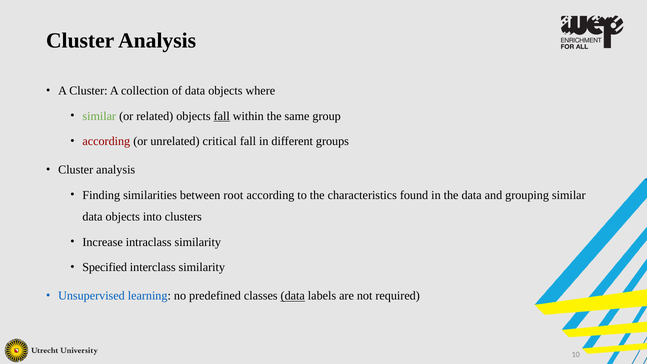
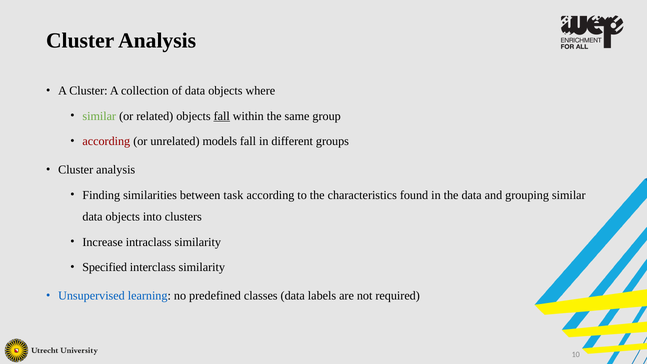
critical: critical -> models
root: root -> task
data at (293, 296) underline: present -> none
